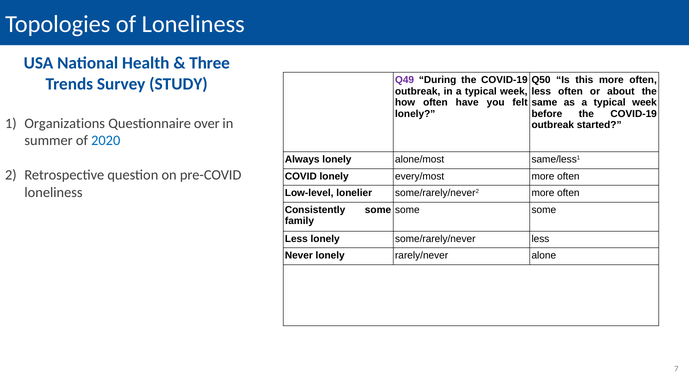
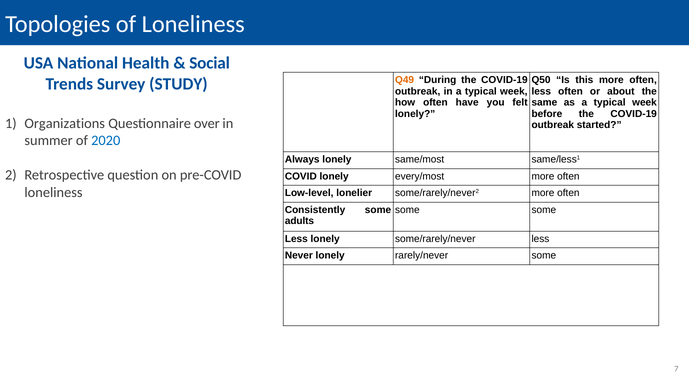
Three: Three -> Social
Q49 colour: purple -> orange
alone/most: alone/most -> same/most
family: family -> adults
rarely/never alone: alone -> some
